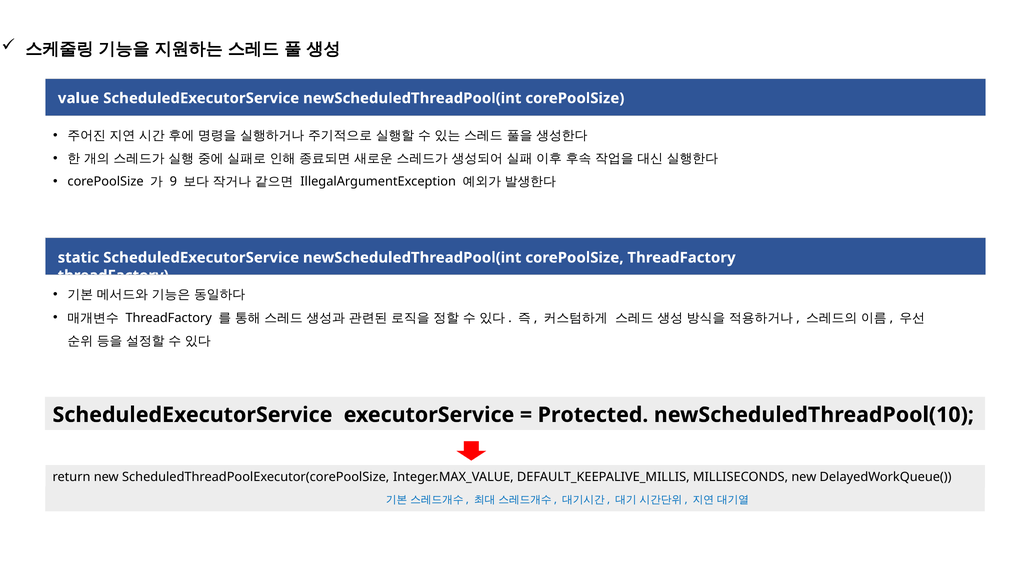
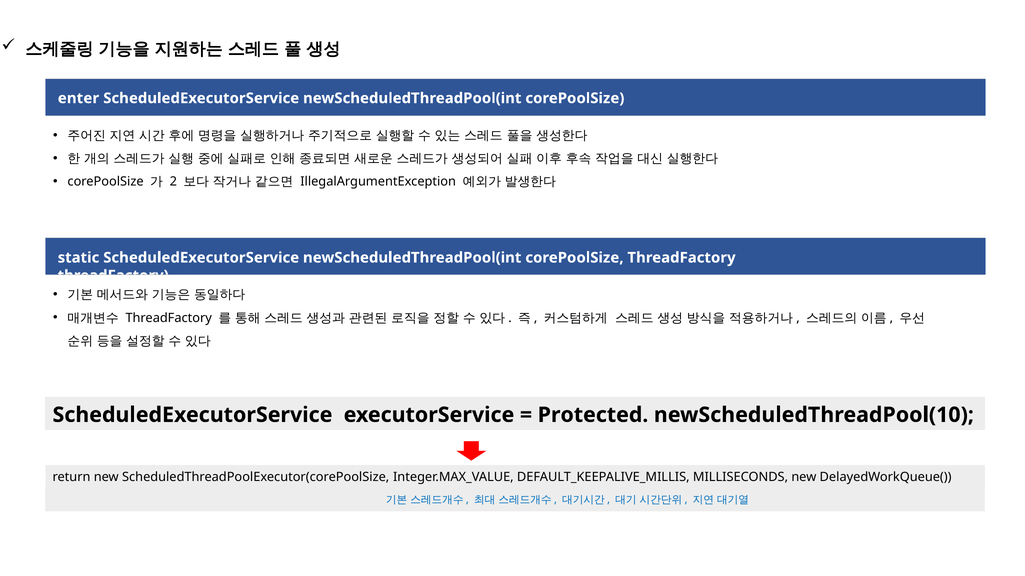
value: value -> enter
9: 9 -> 2
